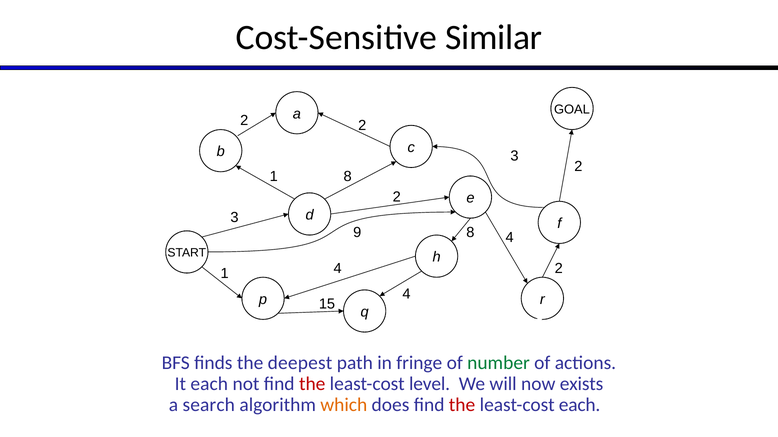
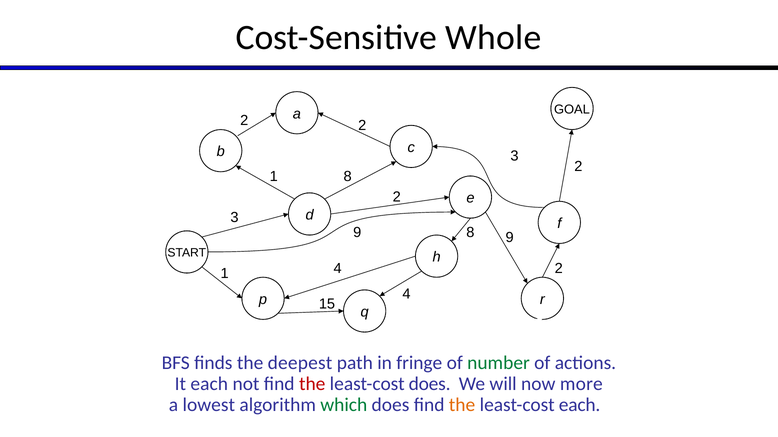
Similar: Similar -> Whole
9 4: 4 -> 9
least-cost level: level -> does
exists: exists -> more
search: search -> lowest
which colour: orange -> green
the at (462, 405) colour: red -> orange
